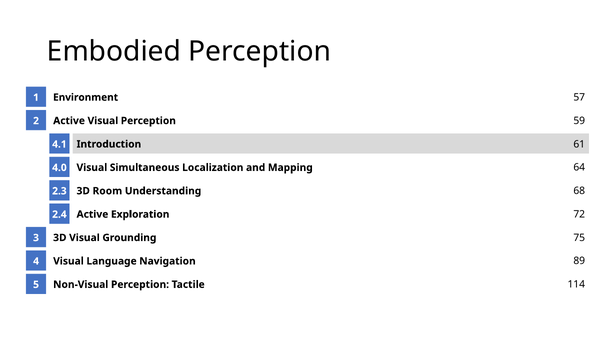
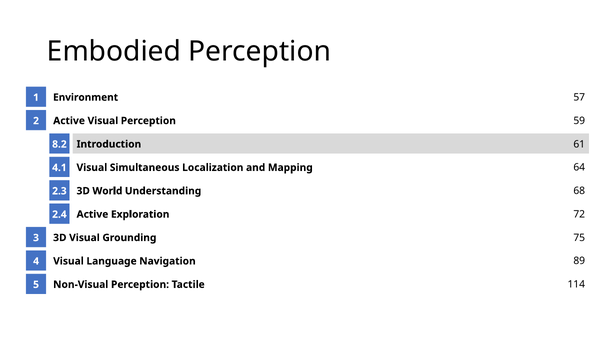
4.1: 4.1 -> 8.2
4.0: 4.0 -> 4.1
Room: Room -> World
